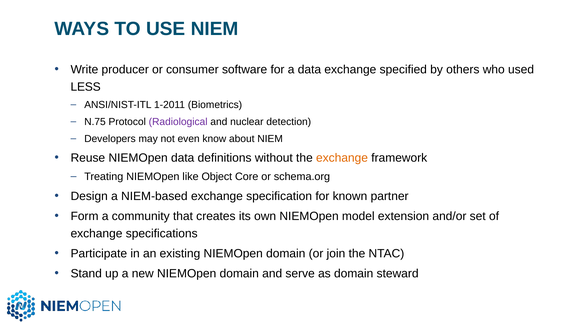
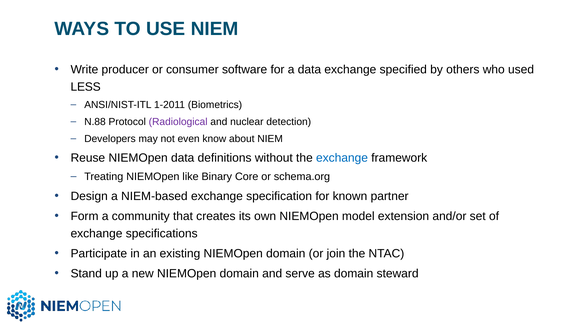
N.75: N.75 -> N.88
exchange at (342, 158) colour: orange -> blue
Object: Object -> Binary
